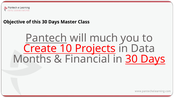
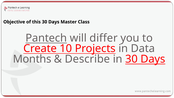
much: much -> differ
Financial: Financial -> Describe
